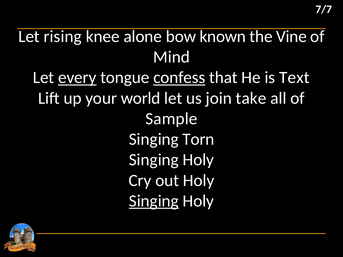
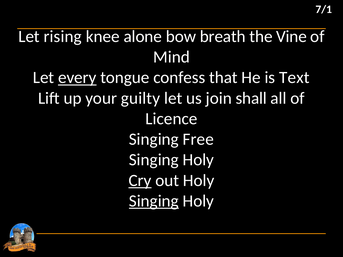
7/7: 7/7 -> 7/1
known: known -> breath
confess underline: present -> none
world: world -> guilty
take: take -> shall
Sample: Sample -> Licence
Torn: Torn -> Free
Cry underline: none -> present
